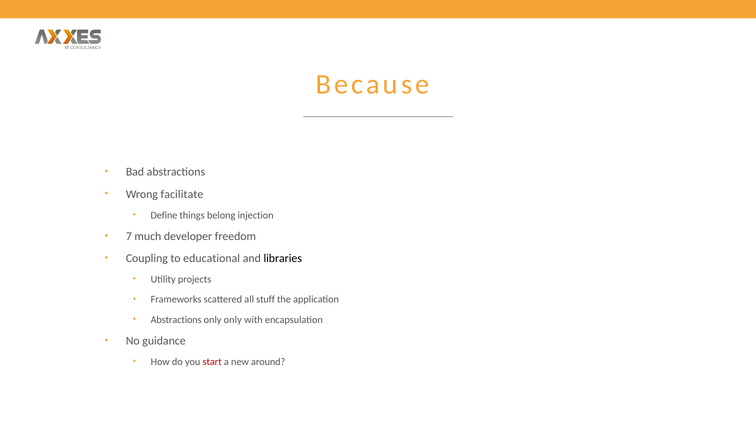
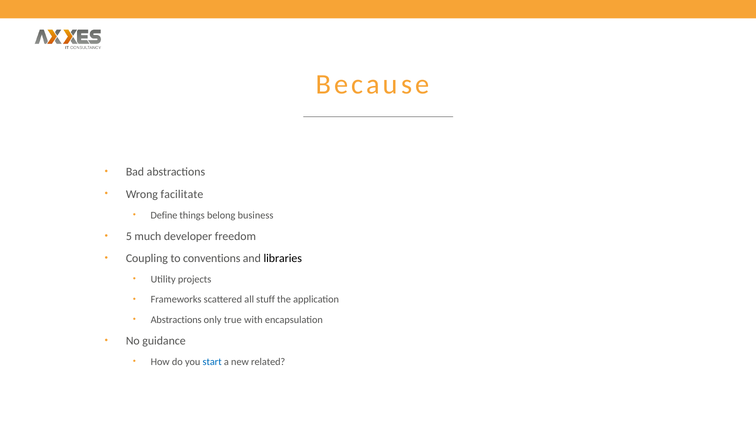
injection: injection -> business
7: 7 -> 5
educational: educational -> conventions
only only: only -> true
start colour: red -> blue
around: around -> related
